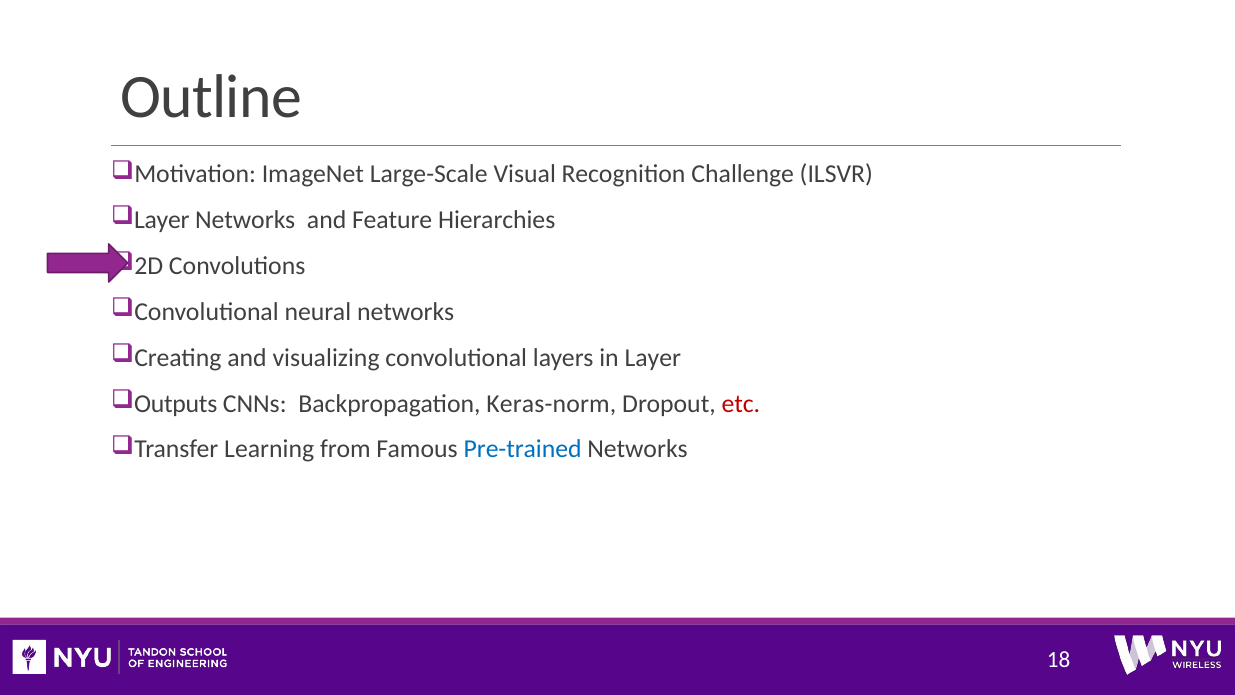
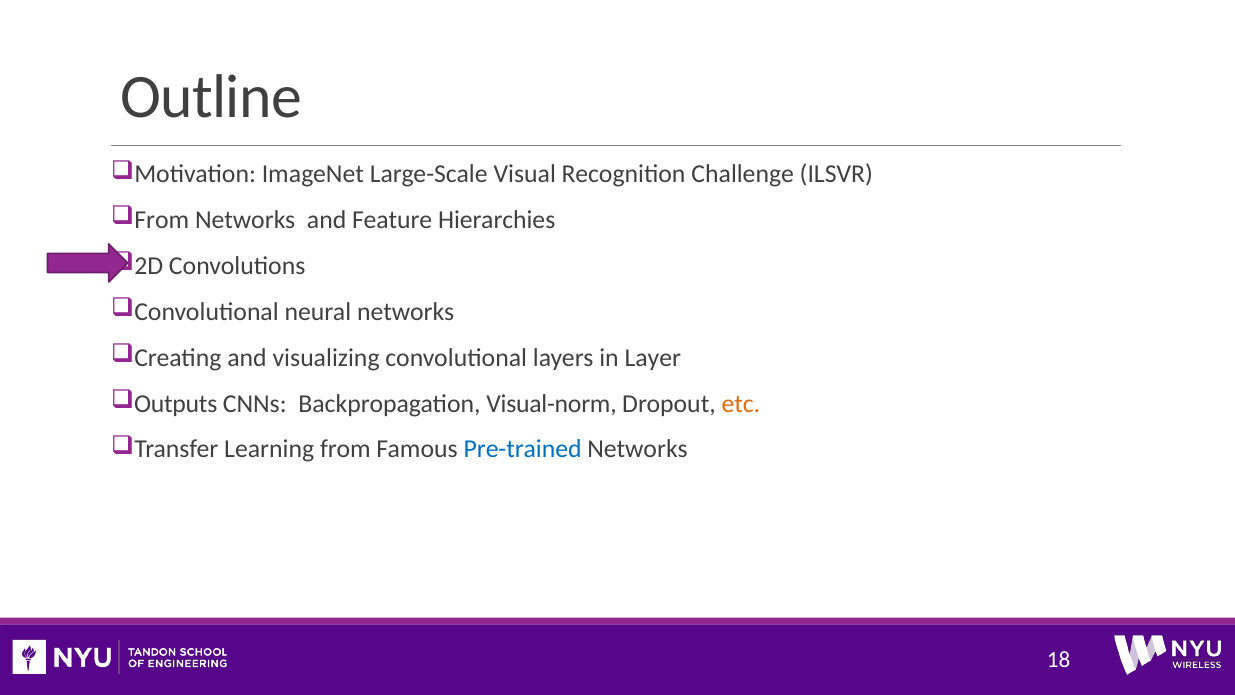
Layer at (162, 220): Layer -> From
Keras-norm: Keras-norm -> Visual-norm
etc colour: red -> orange
